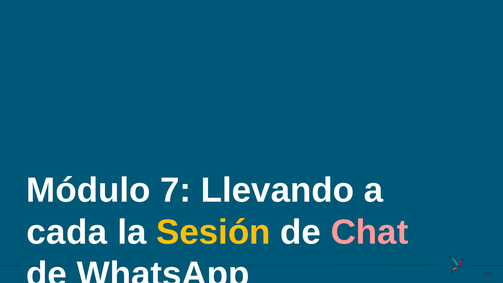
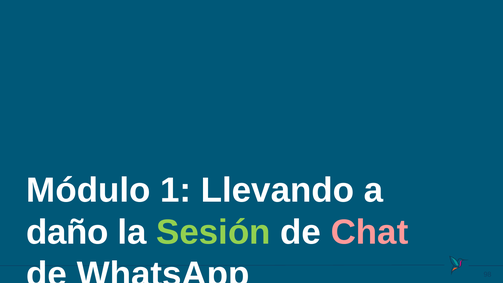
7: 7 -> 1
cada: cada -> daño
Sesión colour: yellow -> light green
